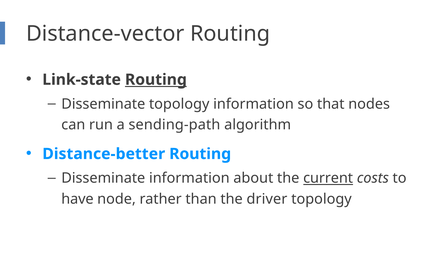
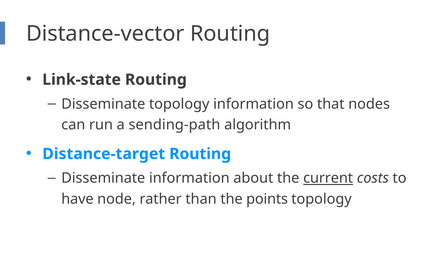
Routing at (156, 80) underline: present -> none
Distance-better: Distance-better -> Distance-target
driver: driver -> points
